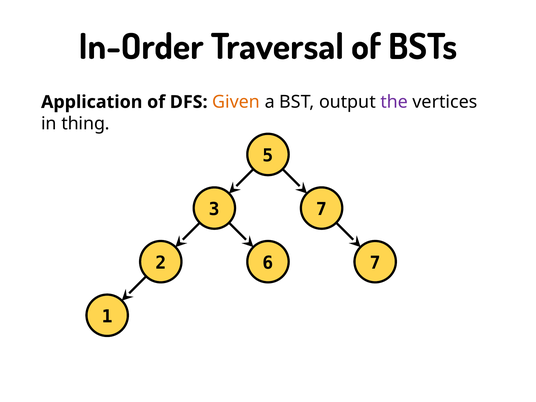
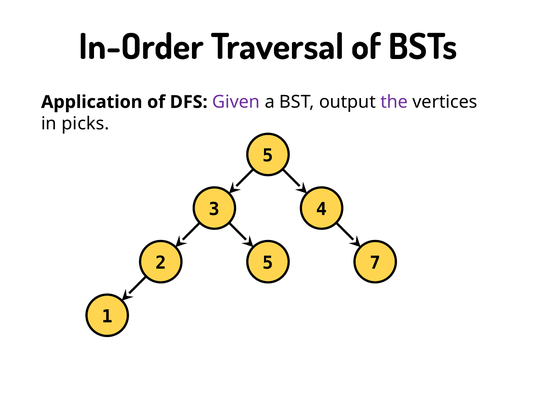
Given colour: orange -> purple
thing: thing -> picks
3 7: 7 -> 4
2 6: 6 -> 5
